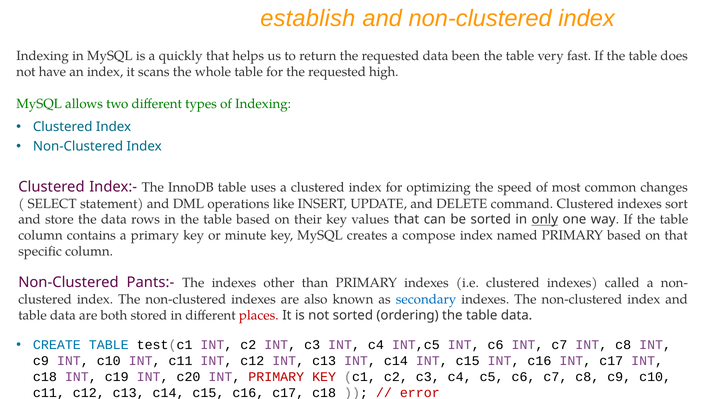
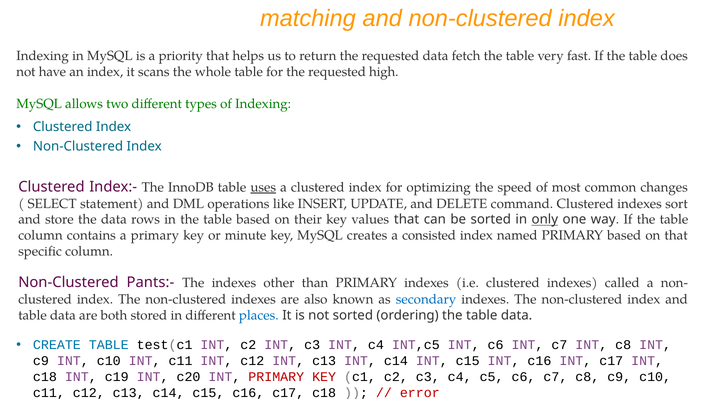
establish: establish -> matching
quickly: quickly -> priority
been: been -> fetch
uses underline: none -> present
compose: compose -> consisted
places colour: red -> blue
